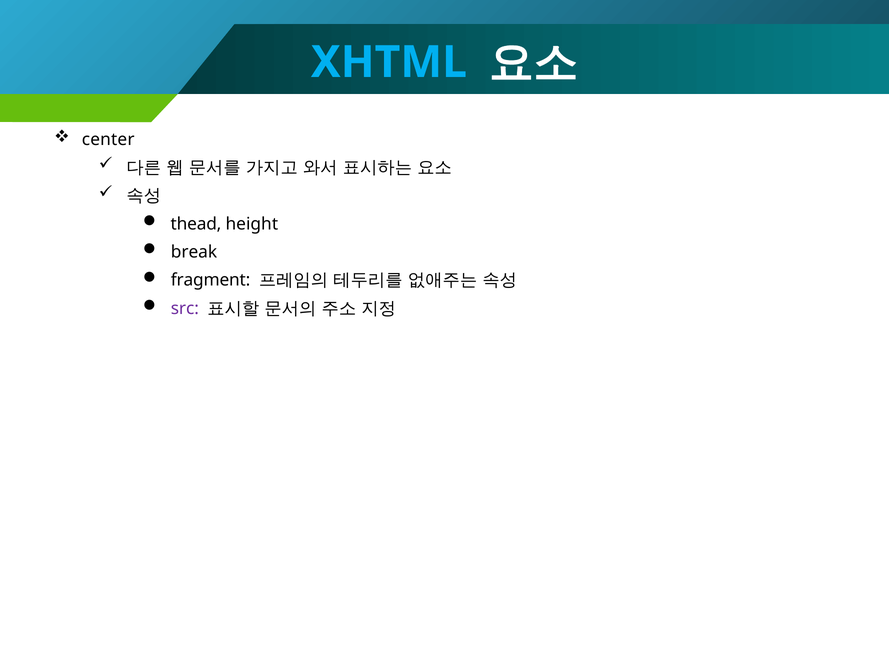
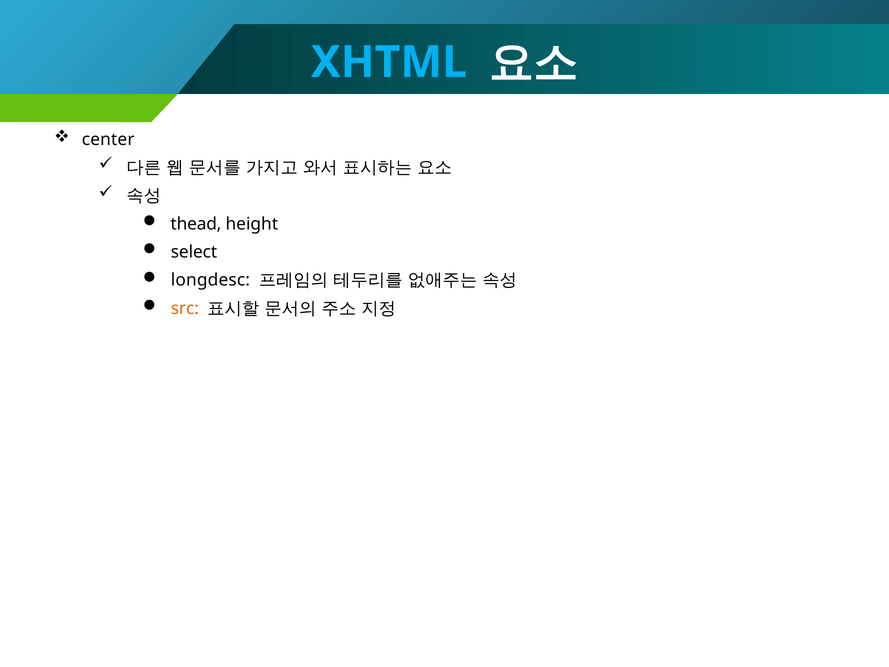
break: break -> select
fragment: fragment -> longdesc
src colour: purple -> orange
